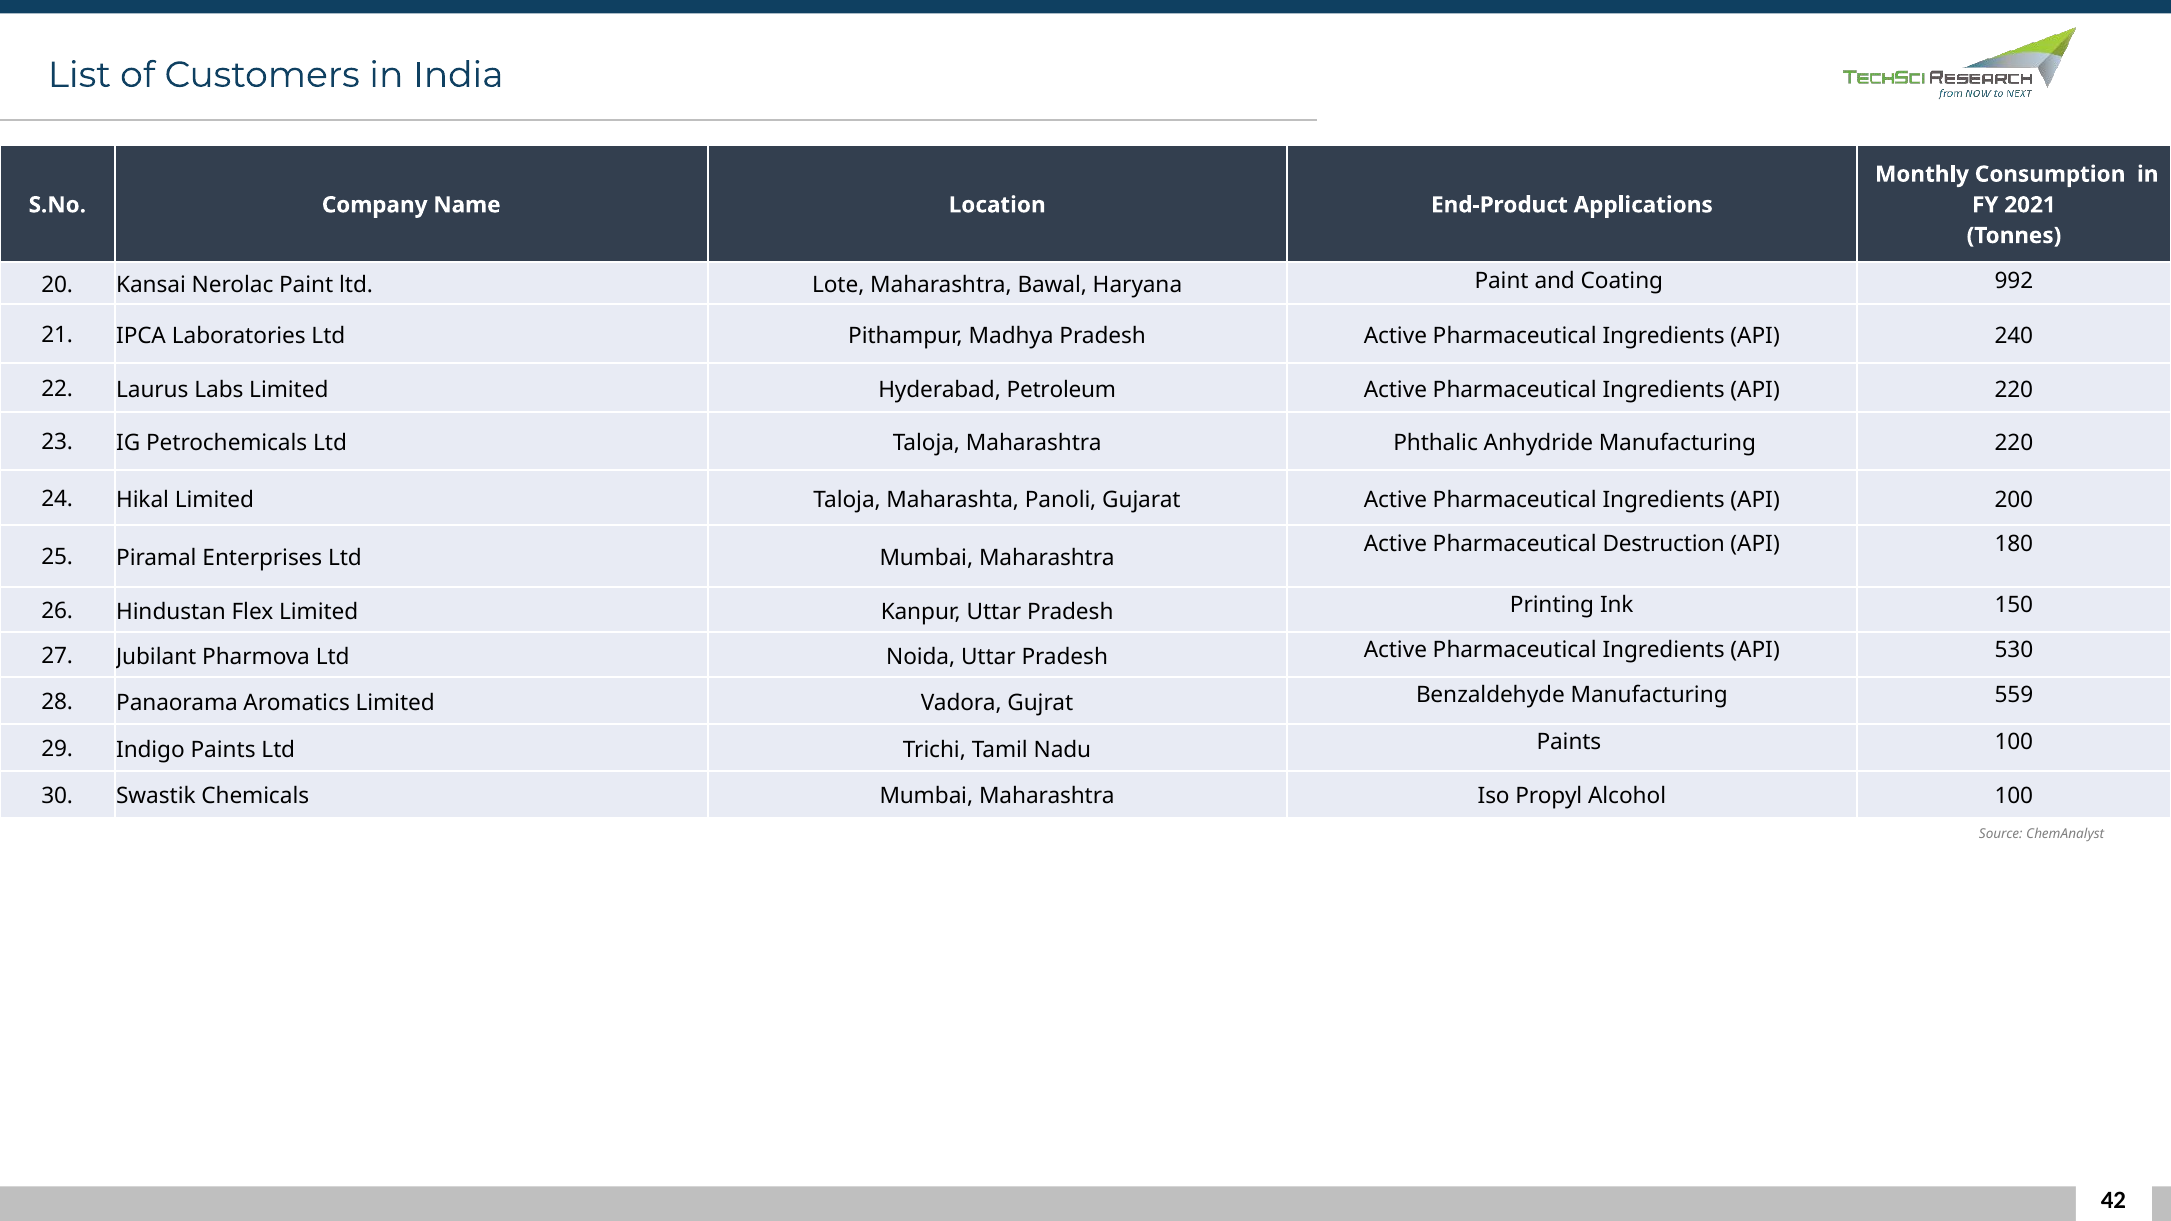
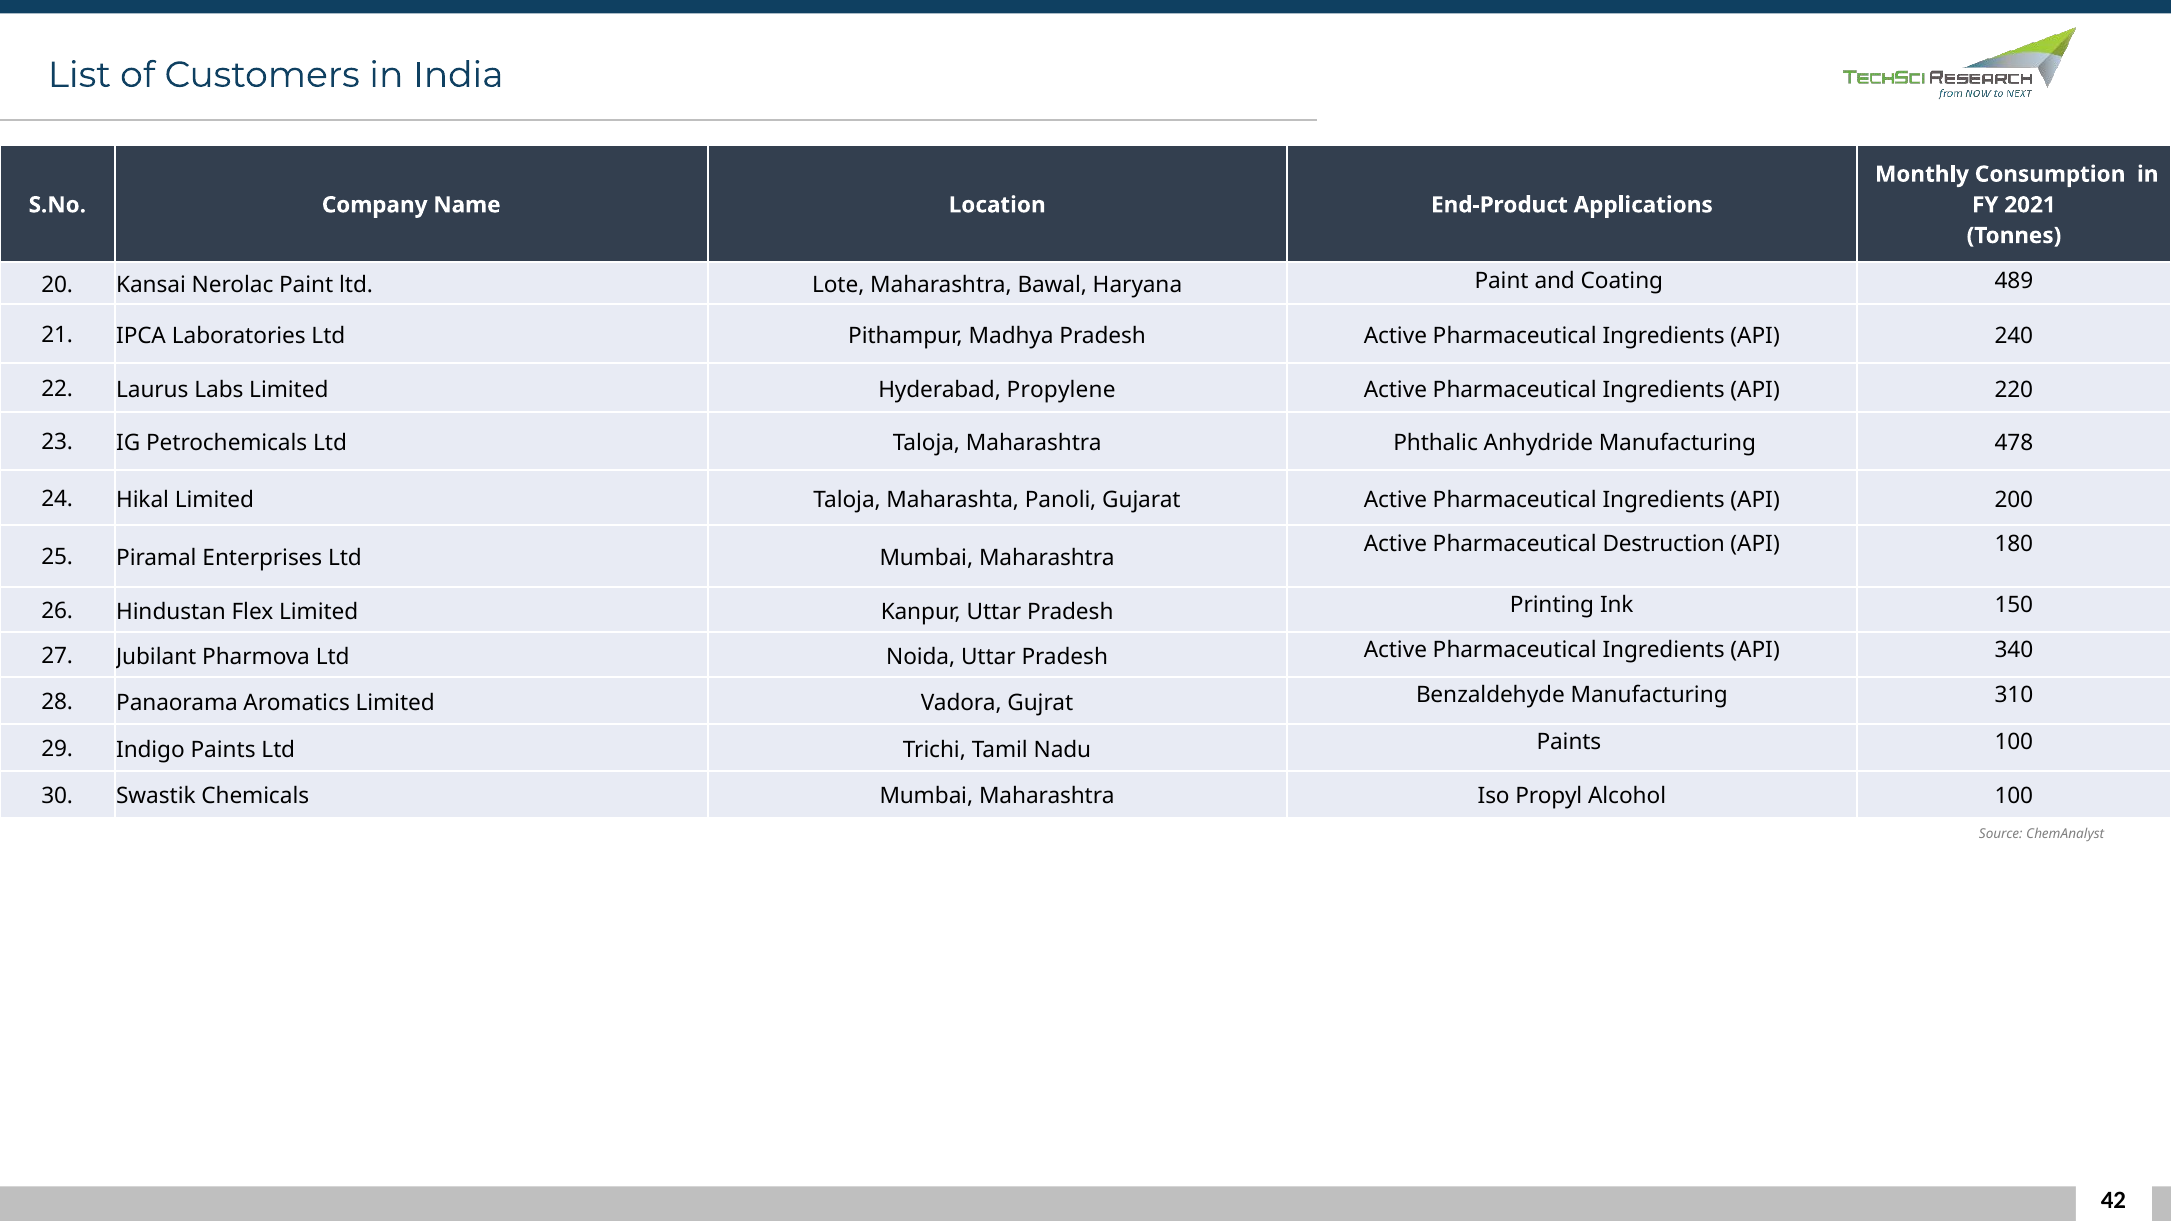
992: 992 -> 489
Petroleum: Petroleum -> Propylene
Manufacturing 220: 220 -> 478
530: 530 -> 340
559: 559 -> 310
